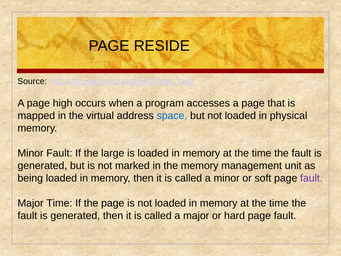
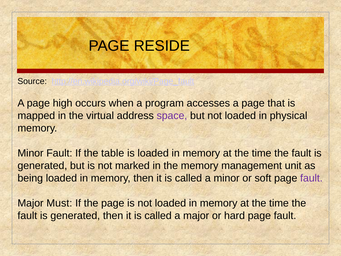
space colour: blue -> purple
large: large -> table
Major Time: Time -> Must
